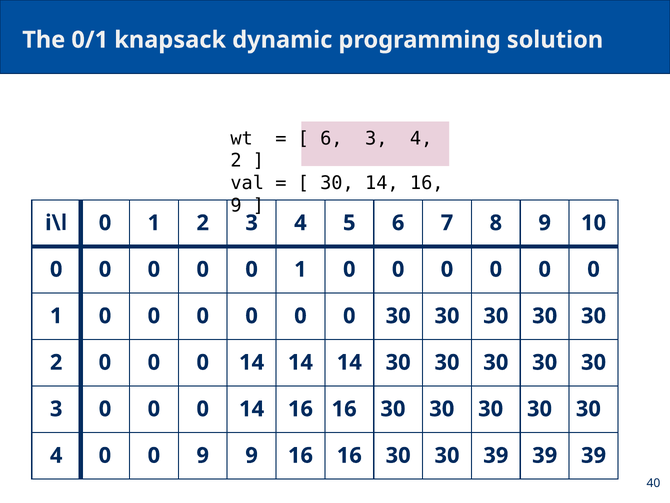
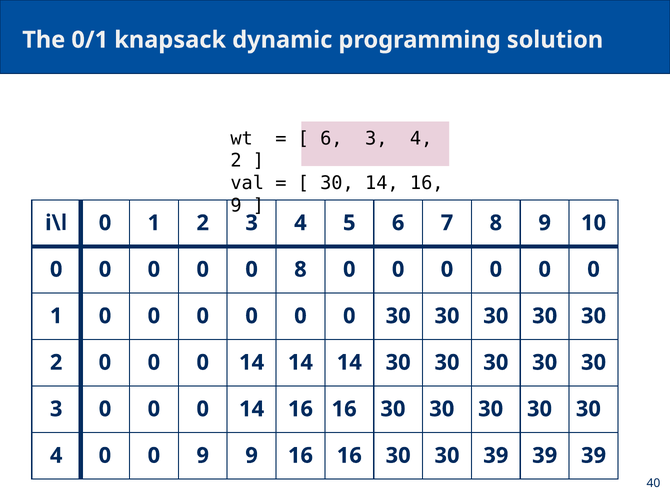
1 at (300, 269): 1 -> 8
